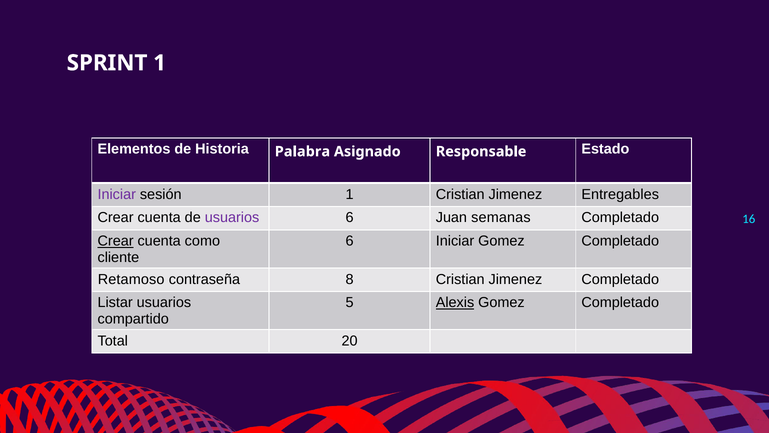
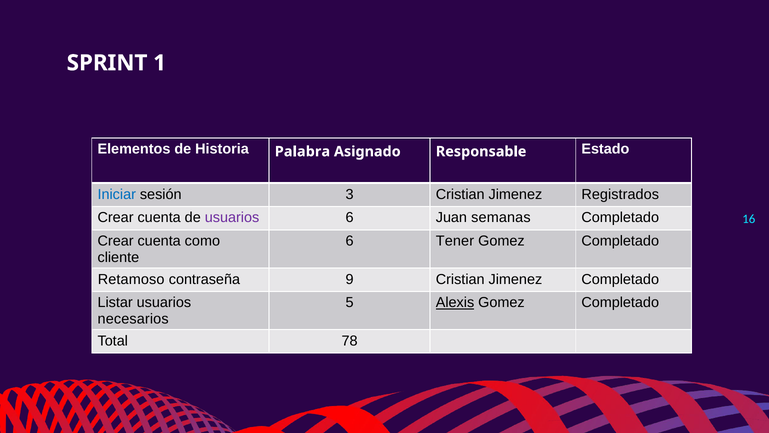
Iniciar at (117, 194) colour: purple -> blue
sesión 1: 1 -> 3
Entregables: Entregables -> Registrados
Crear at (116, 241) underline: present -> none
6 Iniciar: Iniciar -> Tener
8: 8 -> 9
compartido: compartido -> necesarios
20: 20 -> 78
